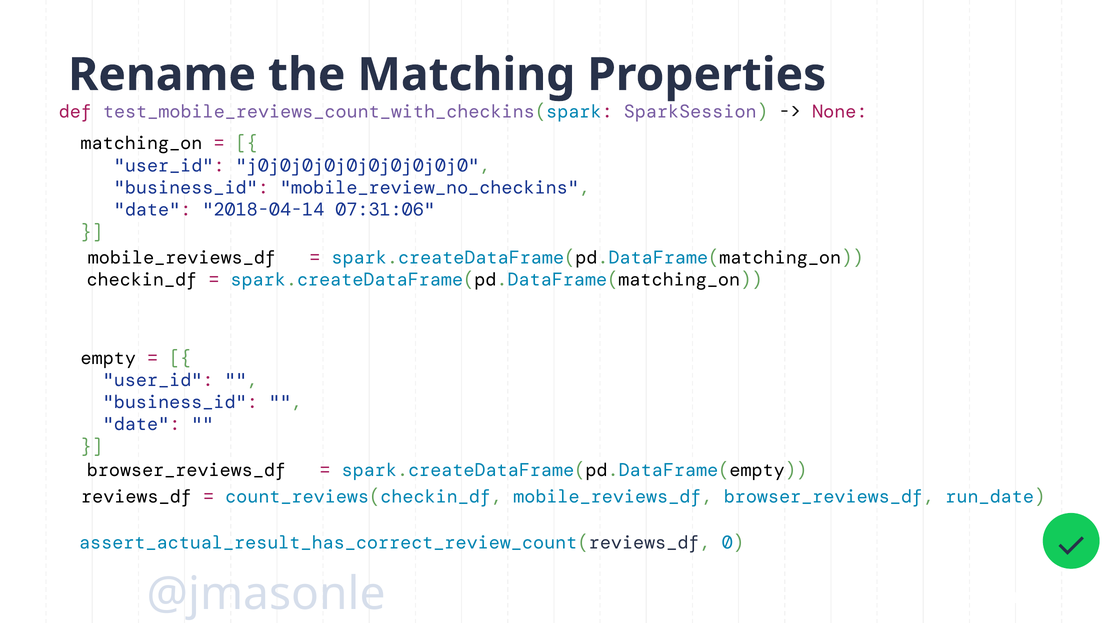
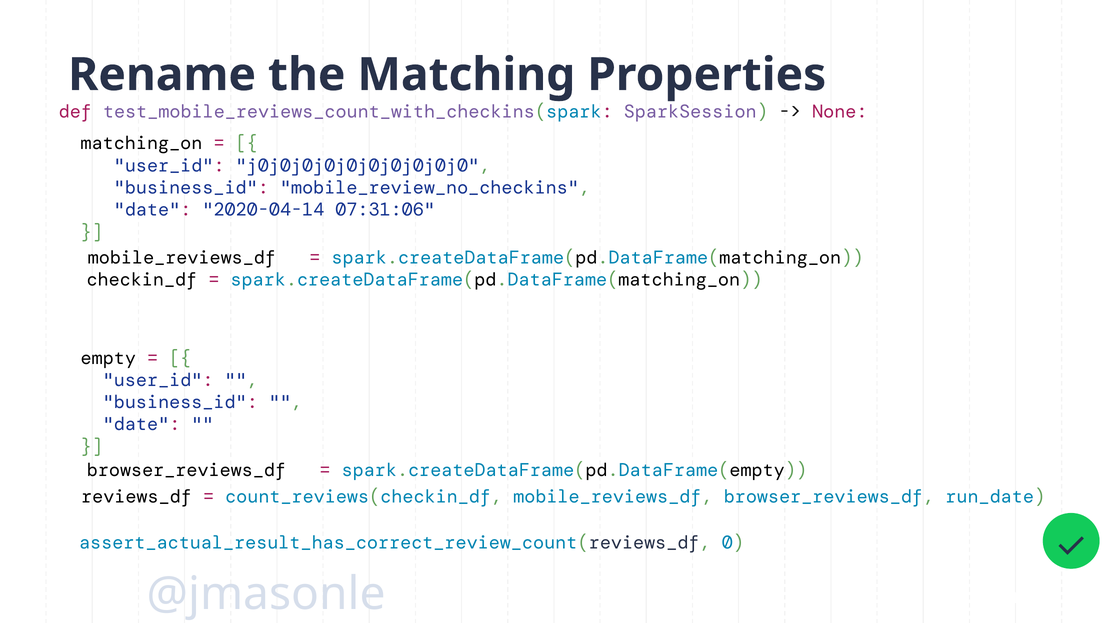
2018-04-14: 2018-04-14 -> 2020-04-14
